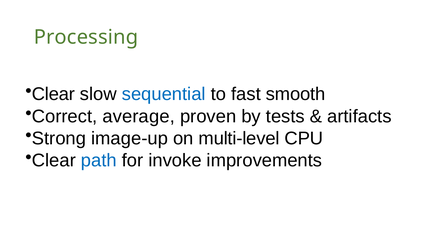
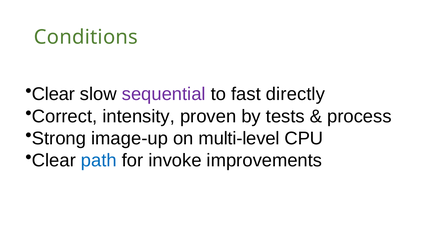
Processing: Processing -> Conditions
sequential colour: blue -> purple
smooth: smooth -> directly
average: average -> intensity
artifacts: artifacts -> process
